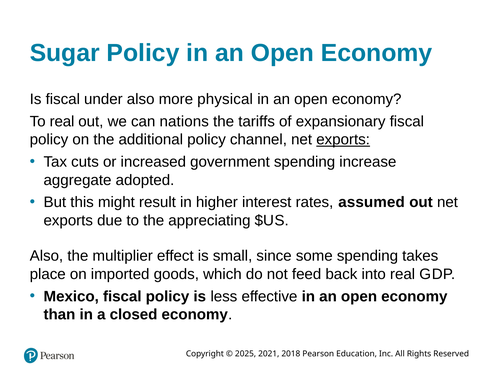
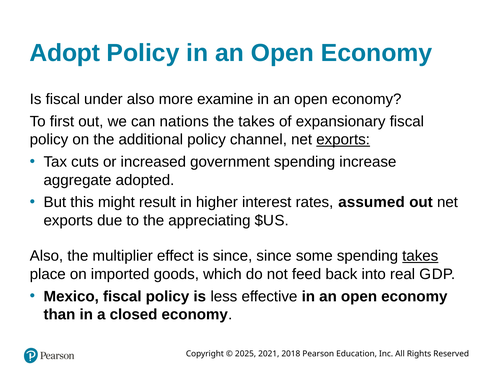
Sugar: Sugar -> Adopt
physical: physical -> examine
To real: real -> first
the tariffs: tariffs -> takes
is small: small -> since
takes at (420, 256) underline: none -> present
